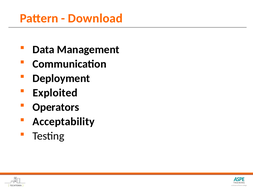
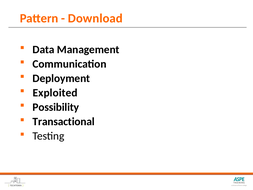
Operators: Operators -> Possibility
Acceptability: Acceptability -> Transactional
